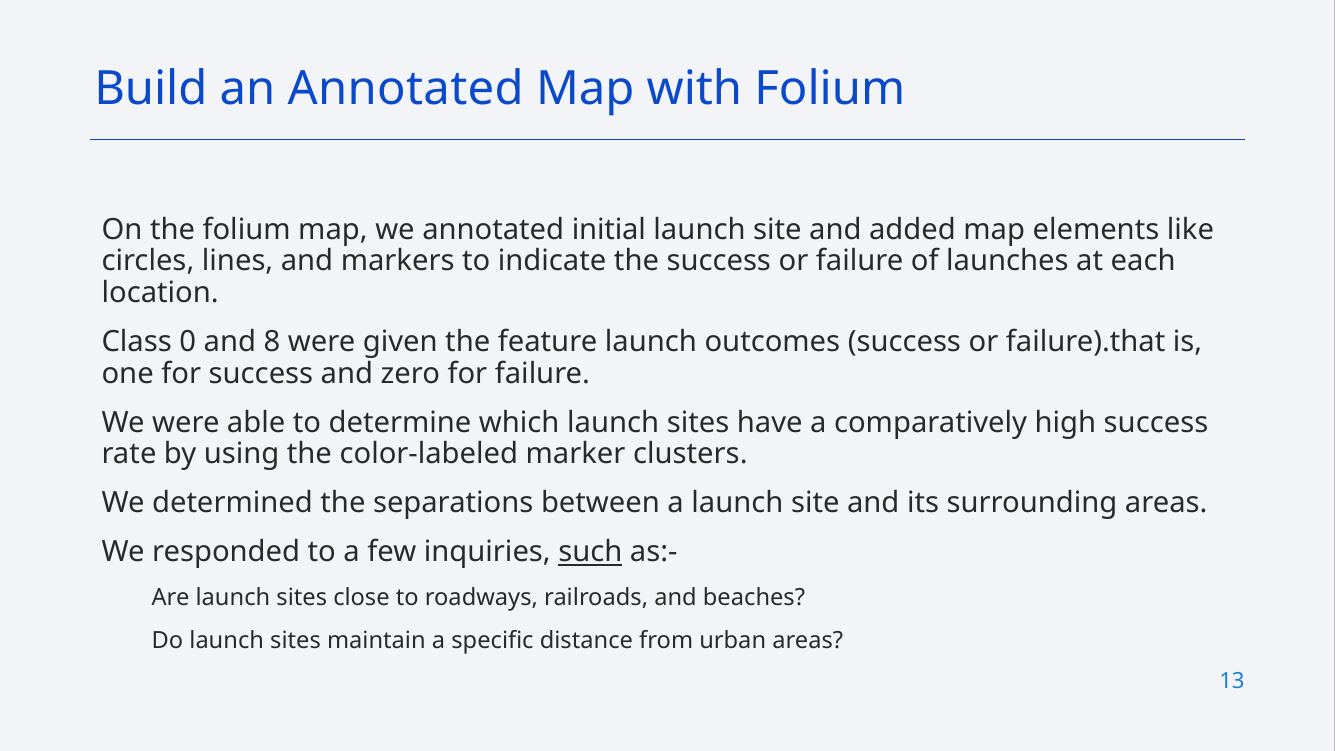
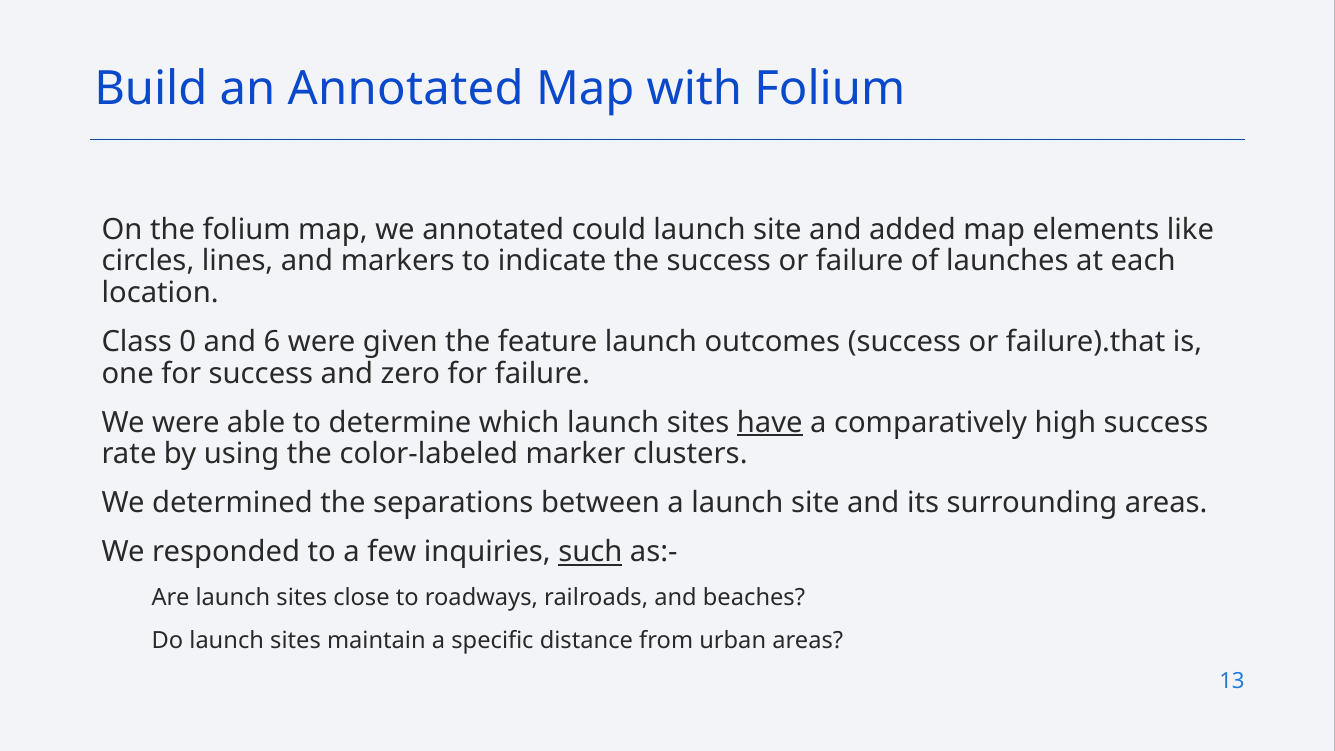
initial: initial -> could
8: 8 -> 6
have underline: none -> present
